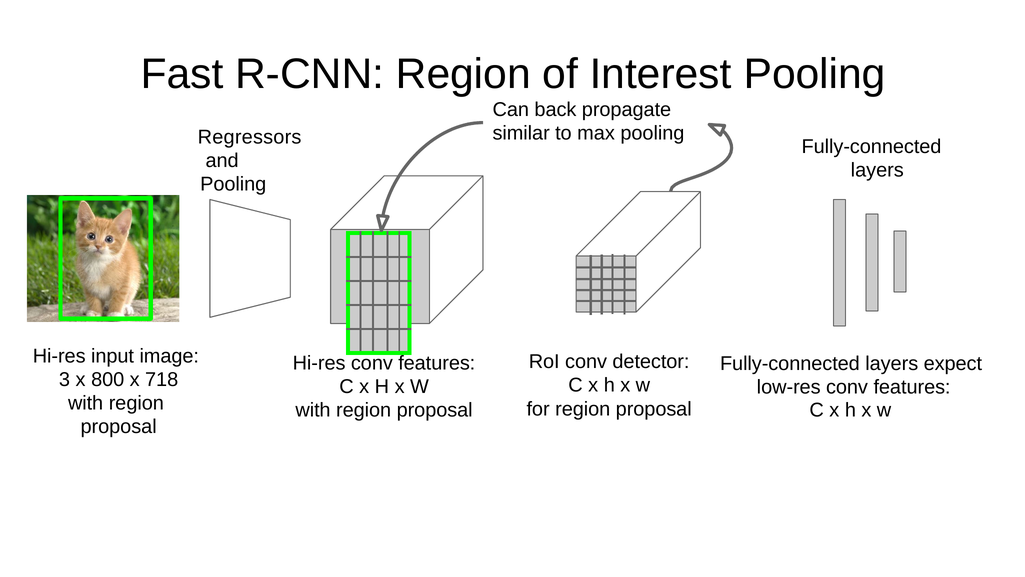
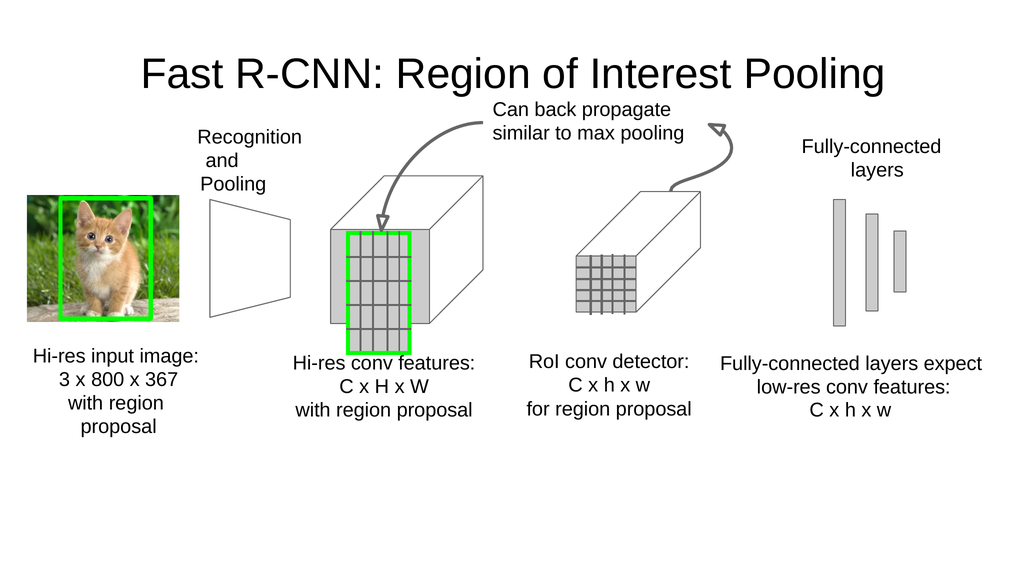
Regressors: Regressors -> Recognition
718: 718 -> 367
